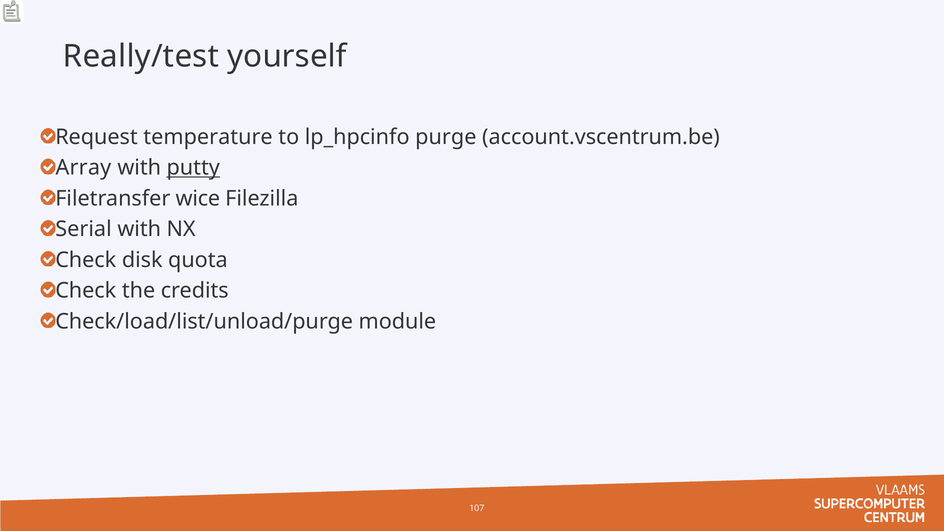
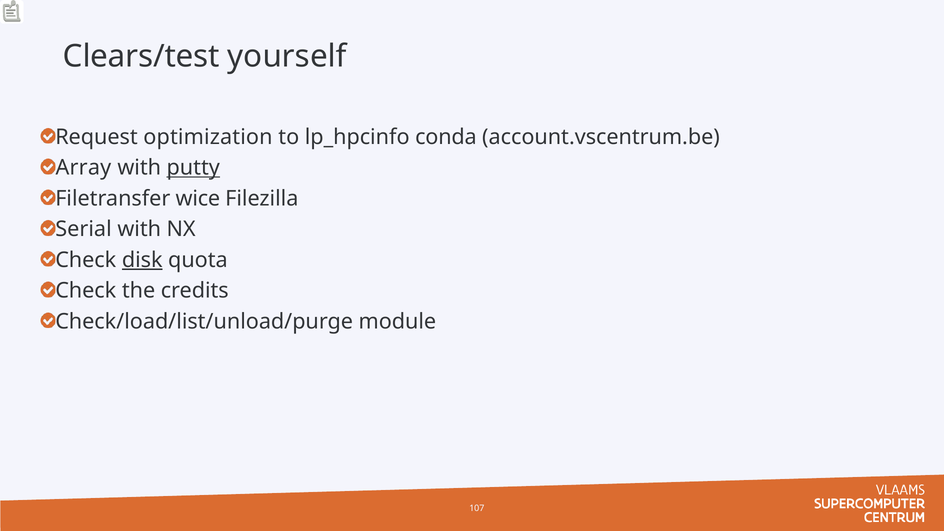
Really/test: Really/test -> Clears/test
temperature: temperature -> optimization
purge: purge -> conda
disk underline: none -> present
